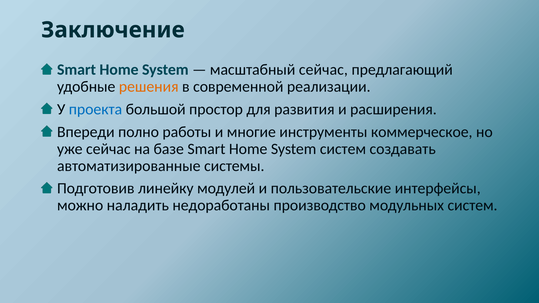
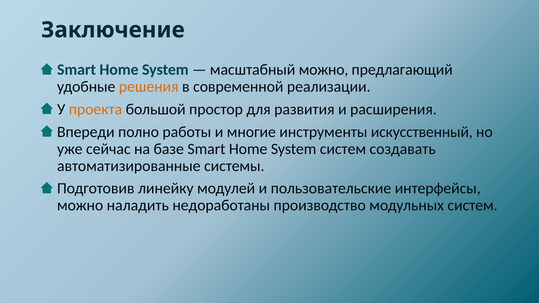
масштабный сейчас: сейчас -> можно
проекта colour: blue -> orange
коммерческое: коммерческое -> искусственный
